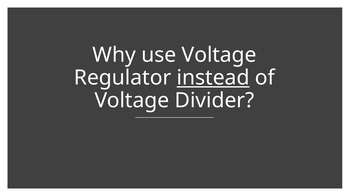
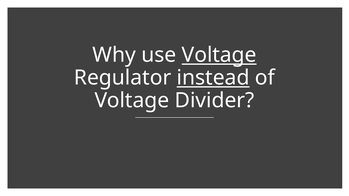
Voltage at (219, 55) underline: none -> present
